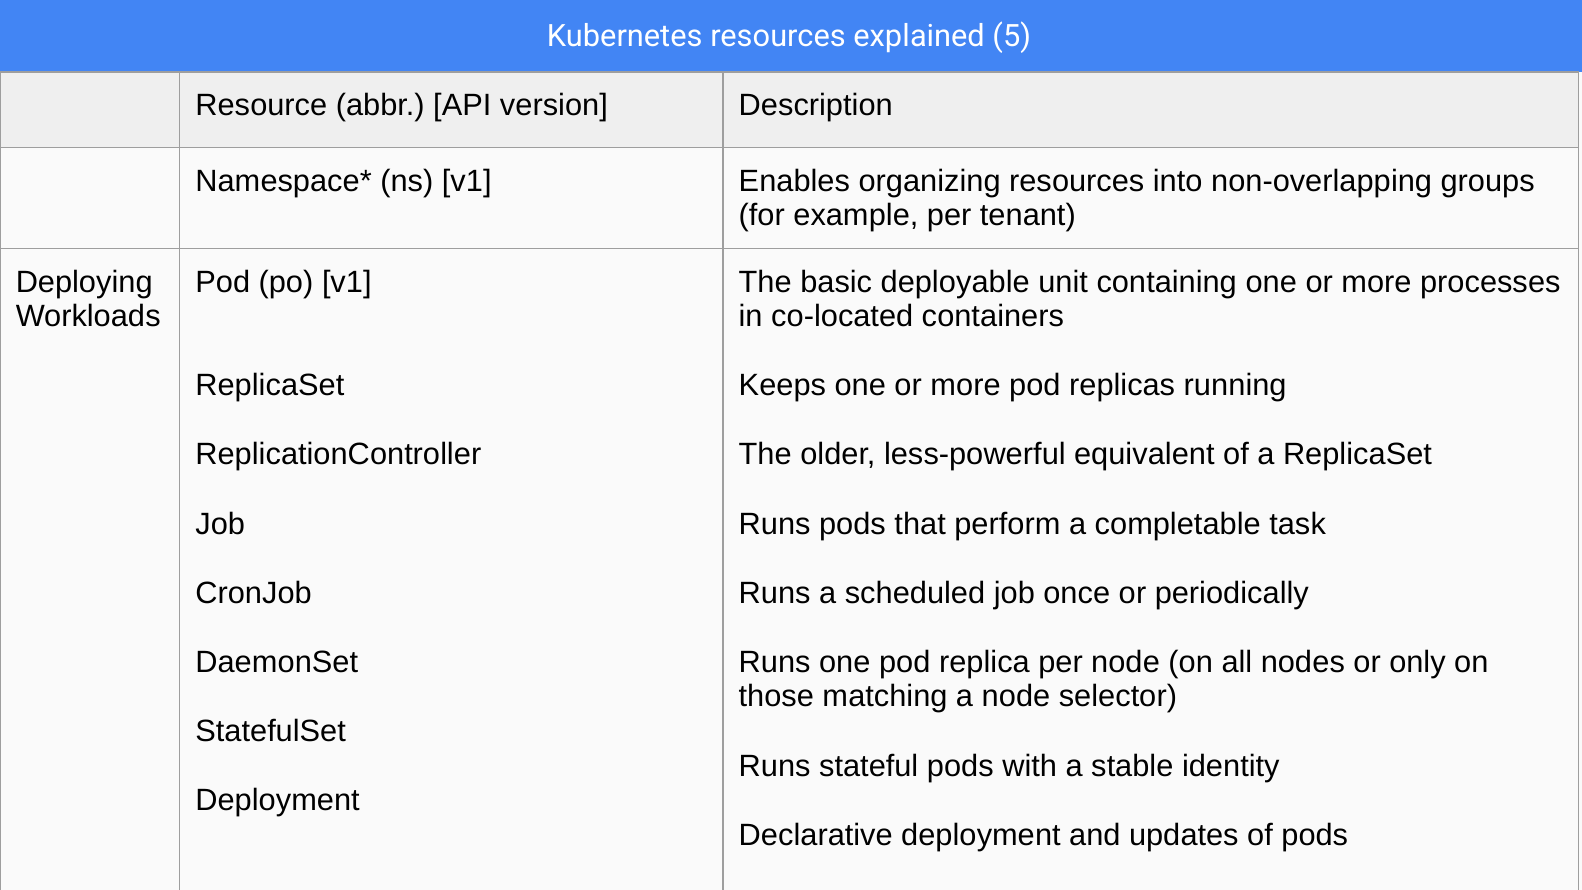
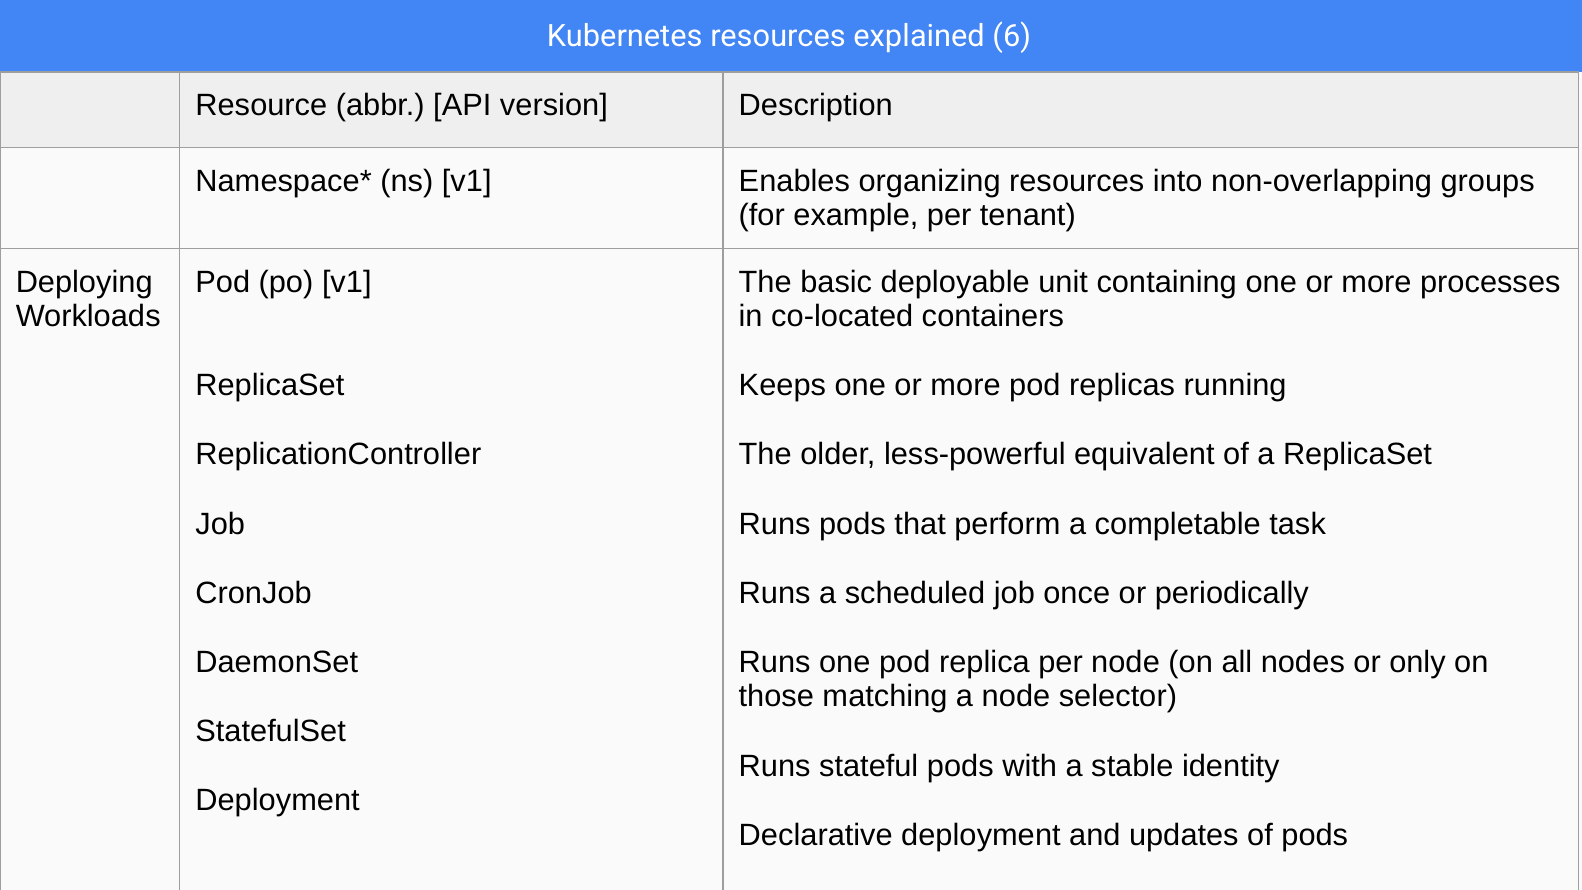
5: 5 -> 6
